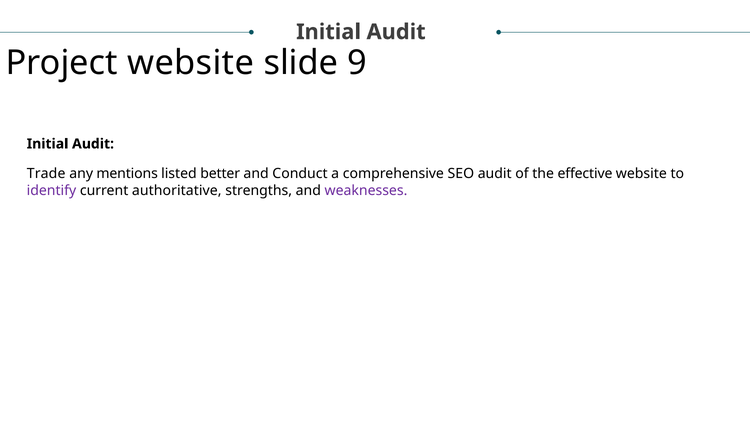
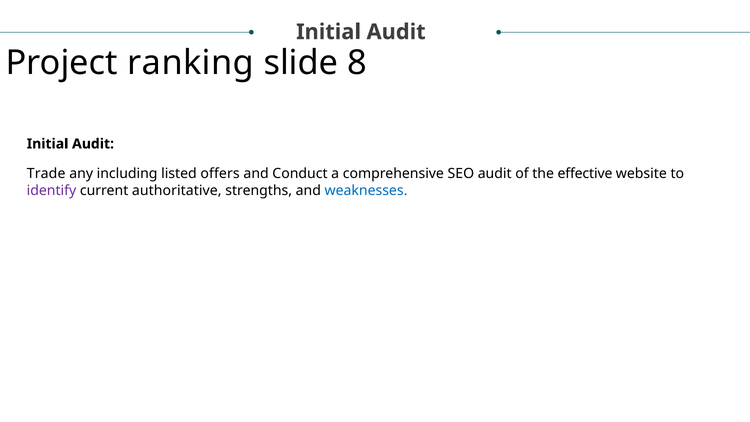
Project website: website -> ranking
9: 9 -> 8
mentions: mentions -> including
better: better -> offers
weaknesses colour: purple -> blue
